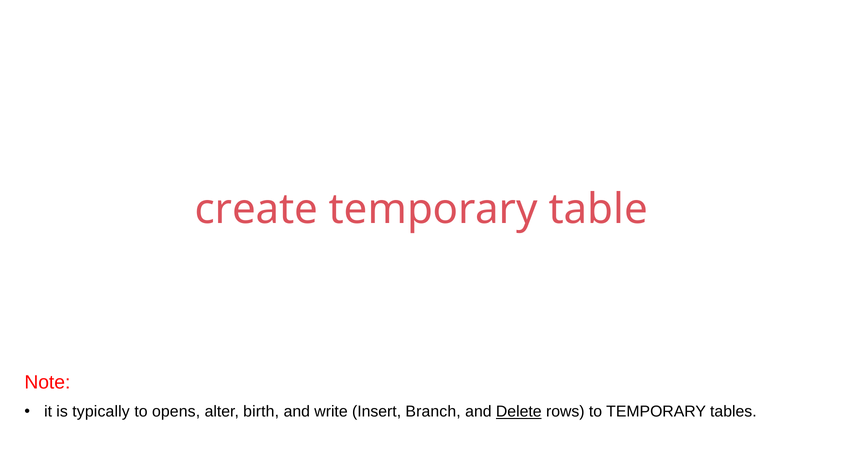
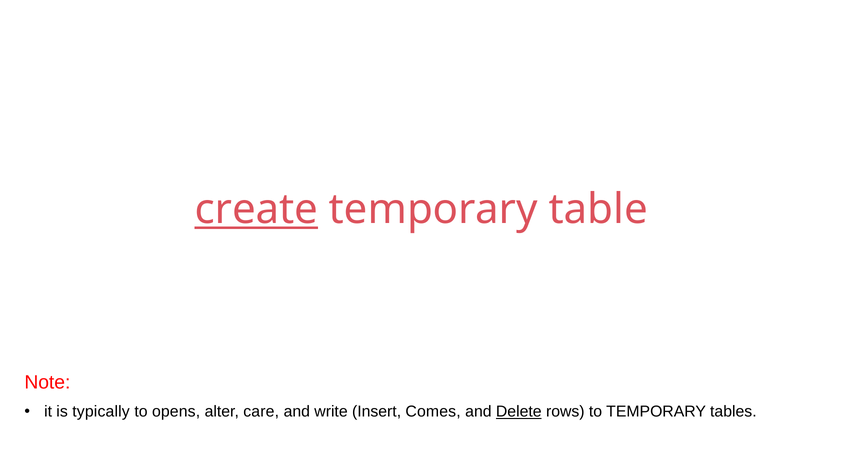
create underline: none -> present
birth: birth -> care
Branch: Branch -> Comes
